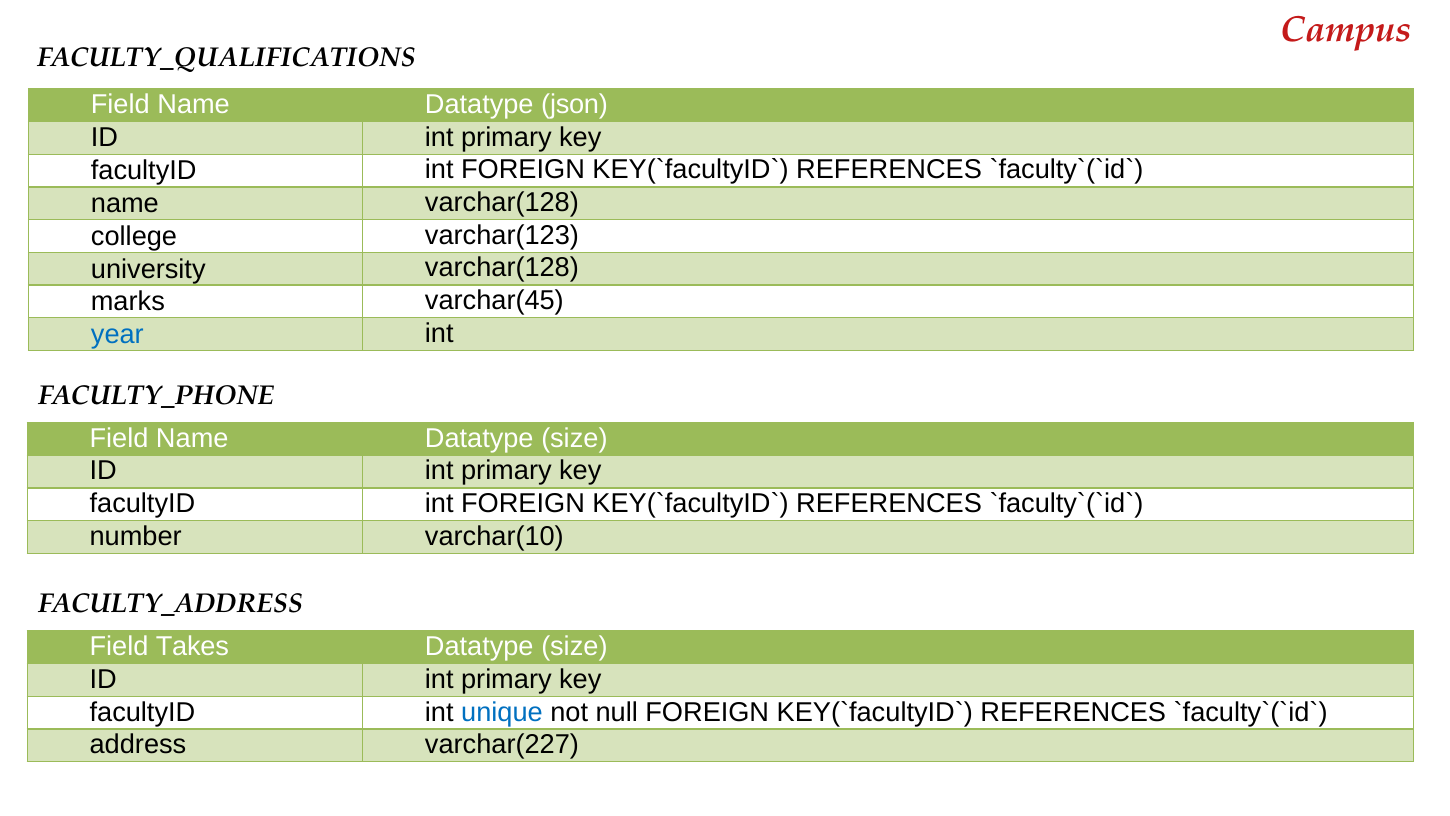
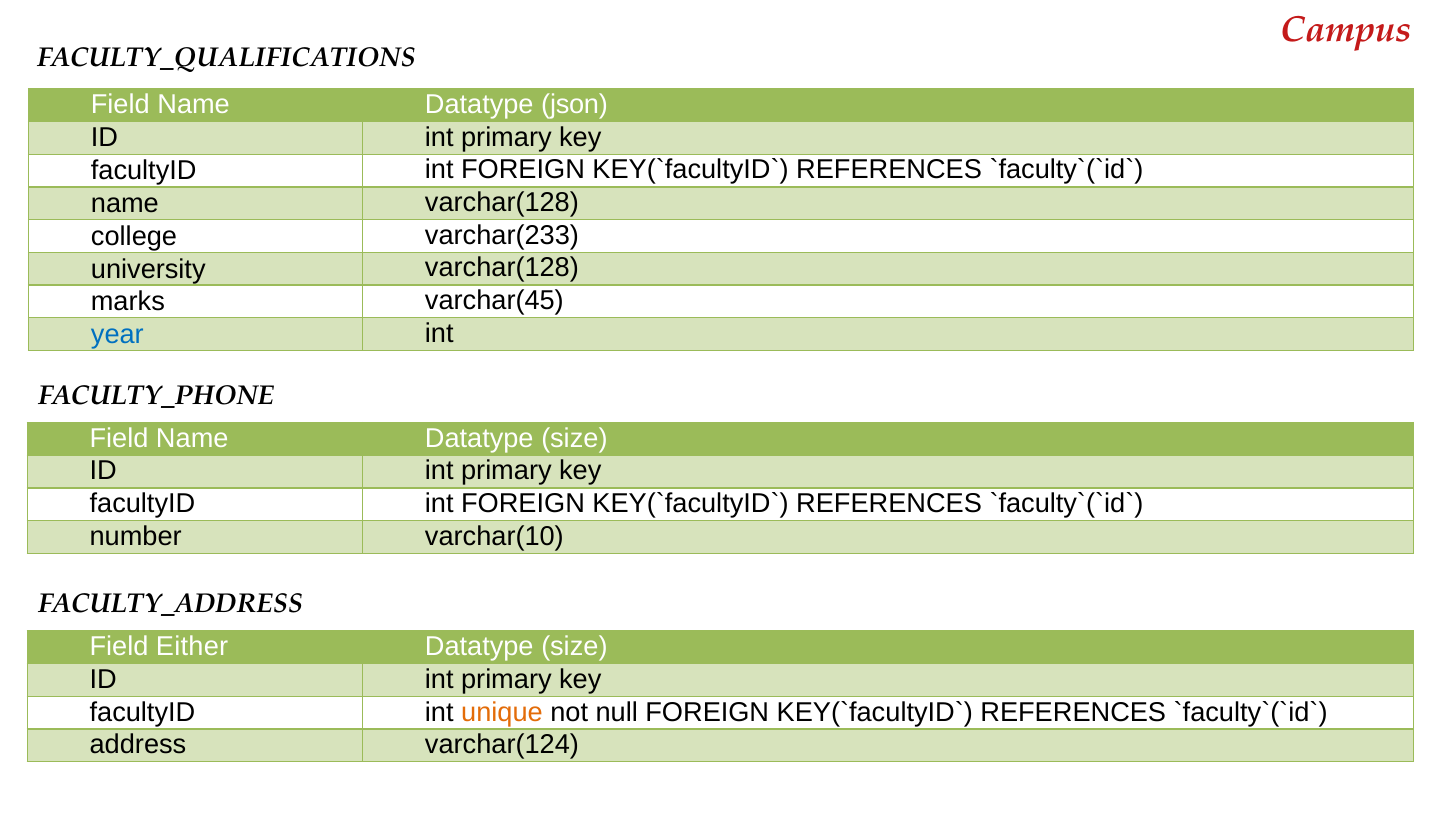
varchar(123: varchar(123 -> varchar(233
Takes: Takes -> Either
unique colour: blue -> orange
varchar(227: varchar(227 -> varchar(124
